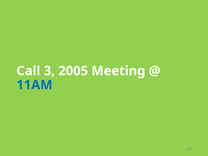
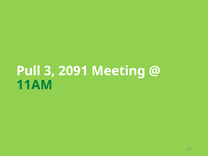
Call: Call -> Pull
2005: 2005 -> 2091
11AM colour: blue -> green
